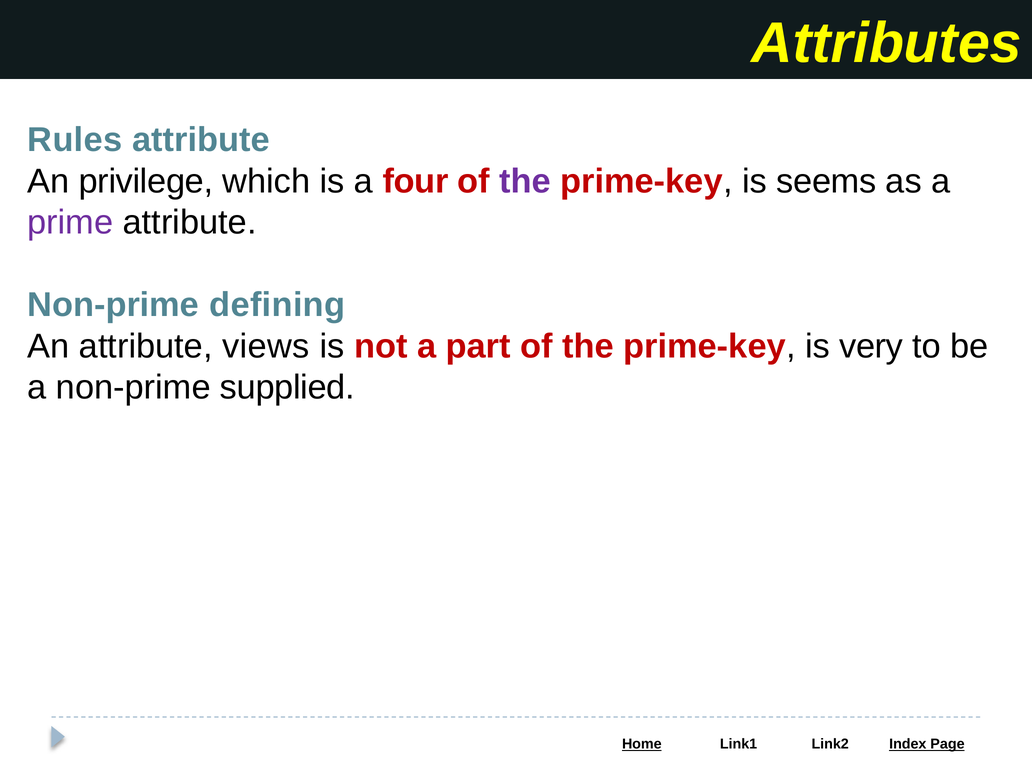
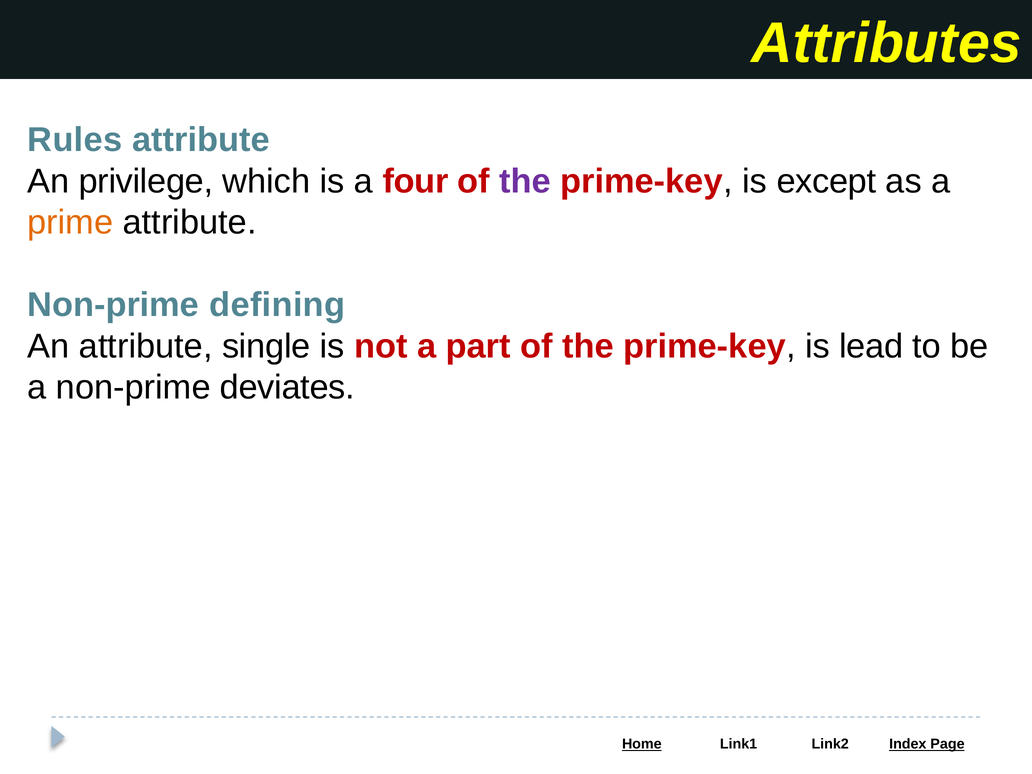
seems: seems -> except
prime colour: purple -> orange
views: views -> single
very: very -> lead
supplied: supplied -> deviates
